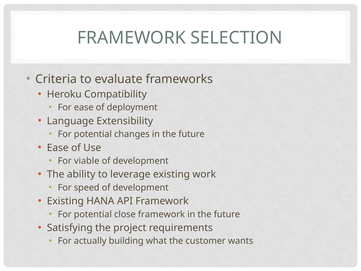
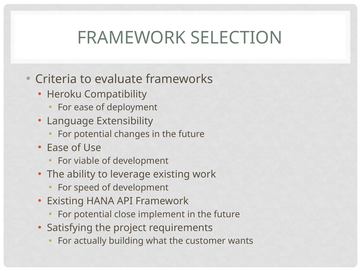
close framework: framework -> implement
